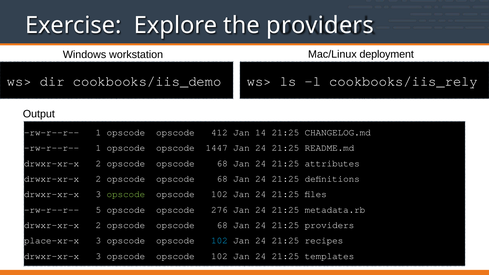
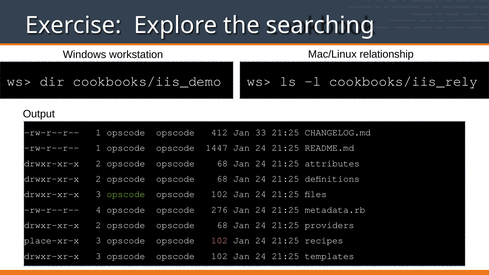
the providers: providers -> searching
deployment: deployment -> relationship
14: 14 -> 33
5: 5 -> 4
102 at (219, 241) colour: light blue -> pink
